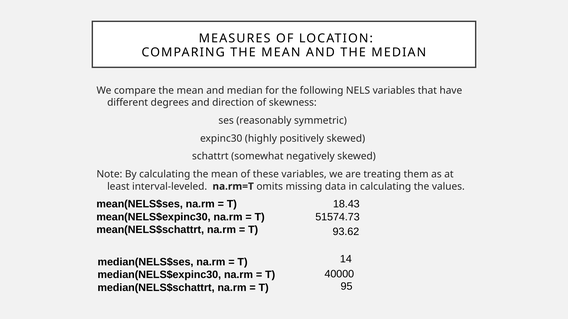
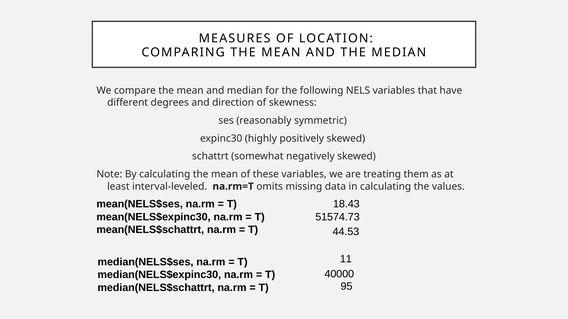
93.62: 93.62 -> 44.53
14: 14 -> 11
